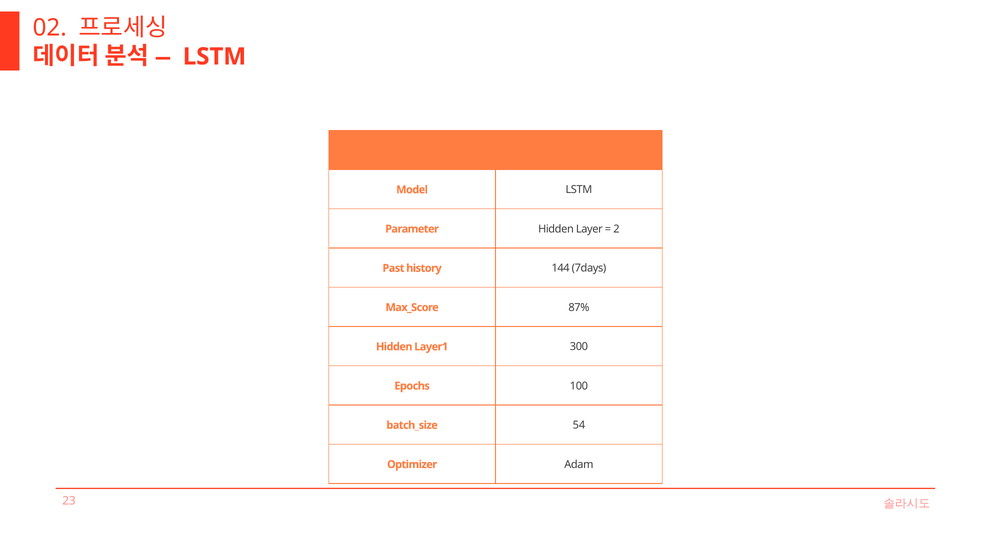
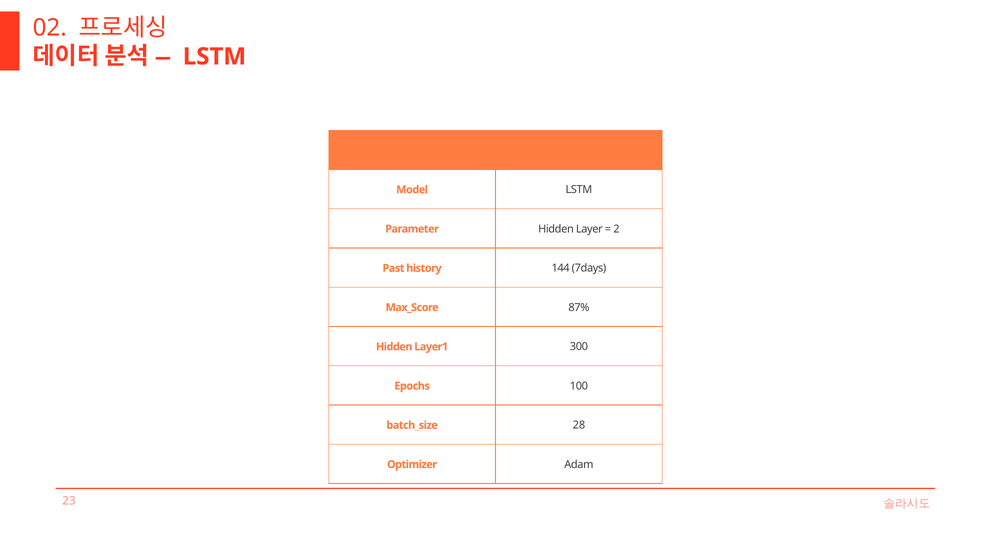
54: 54 -> 28
